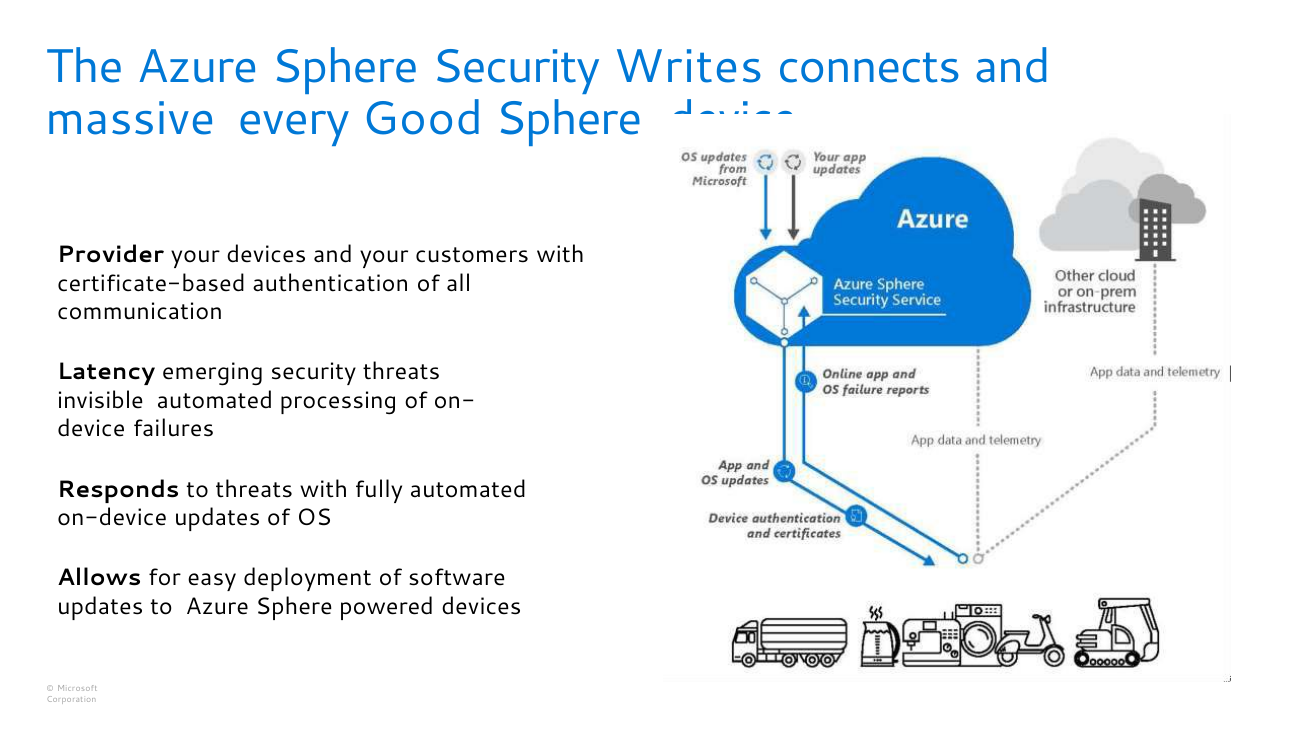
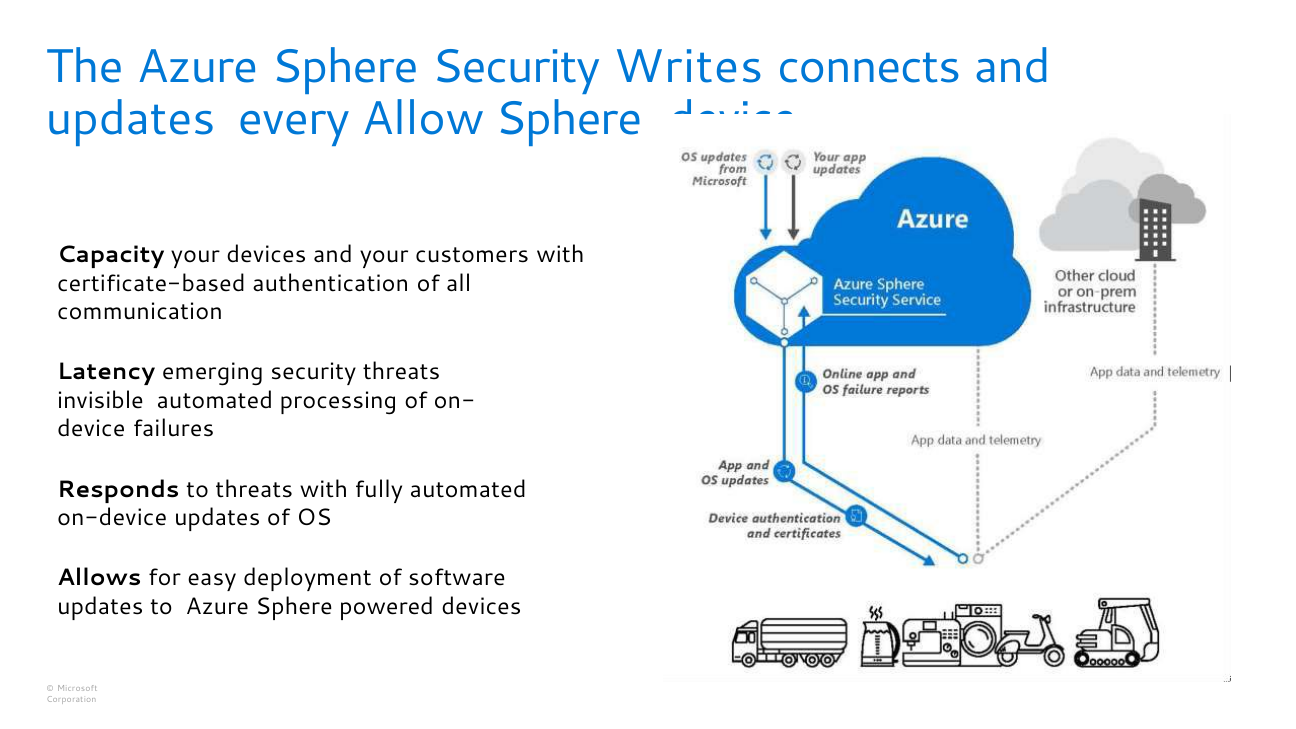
massive at (130, 119): massive -> updates
Good: Good -> Allow
Provider: Provider -> Capacity
